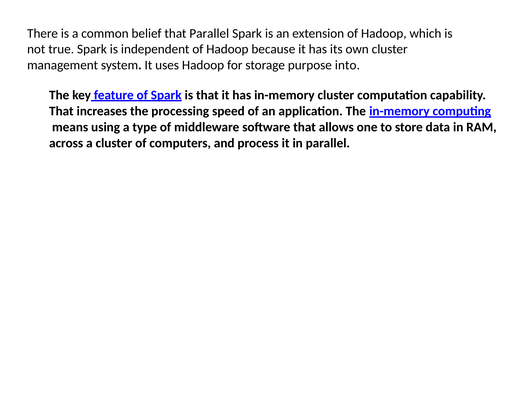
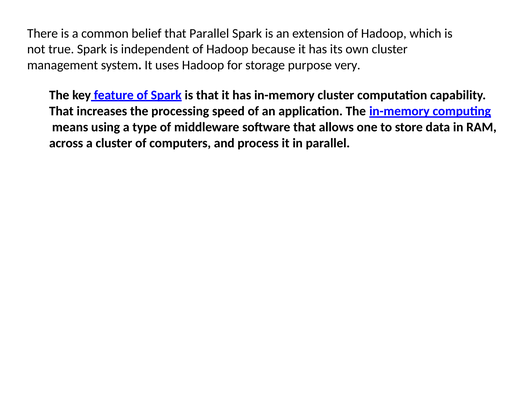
into: into -> very
